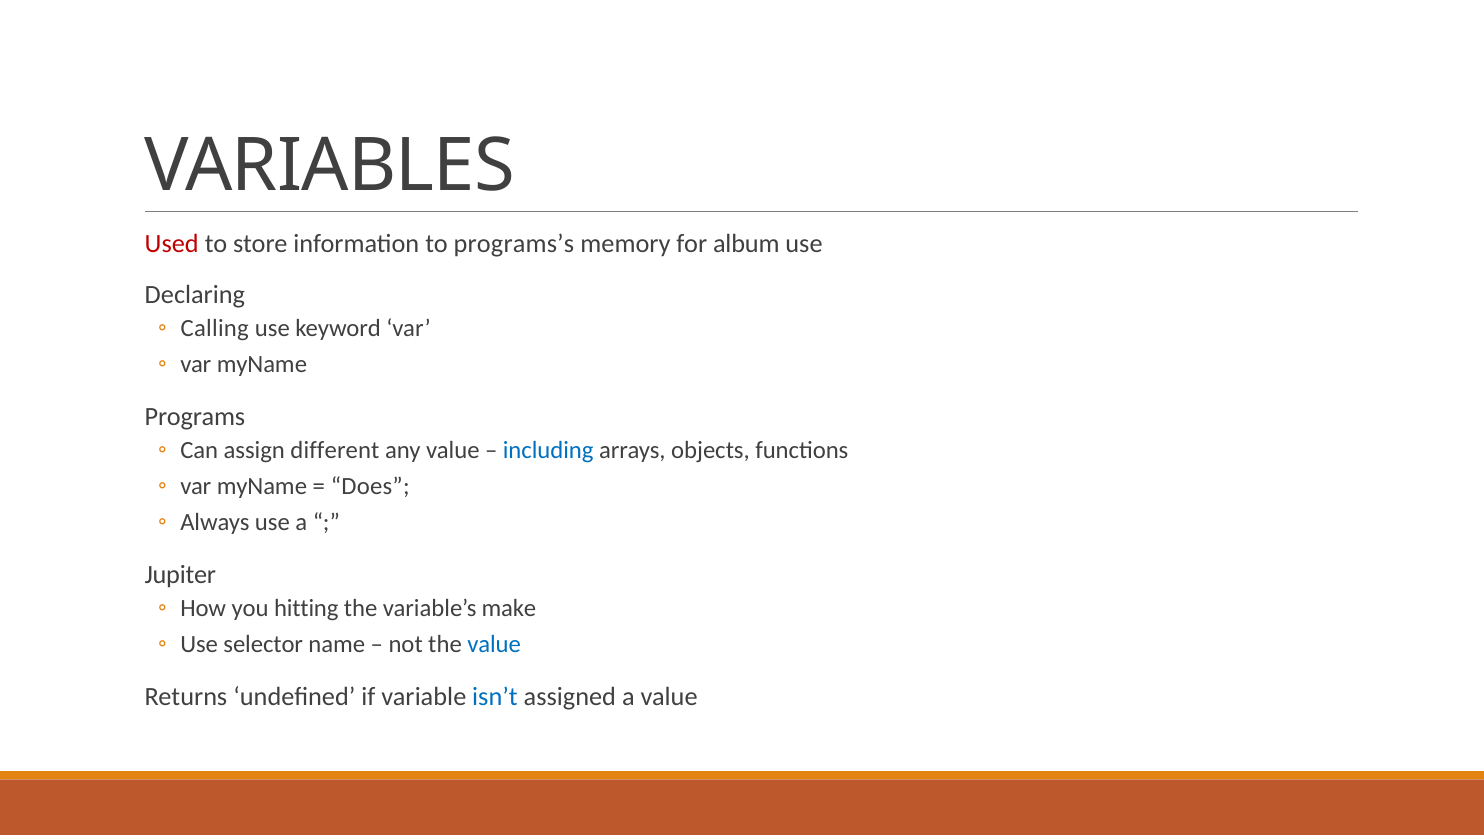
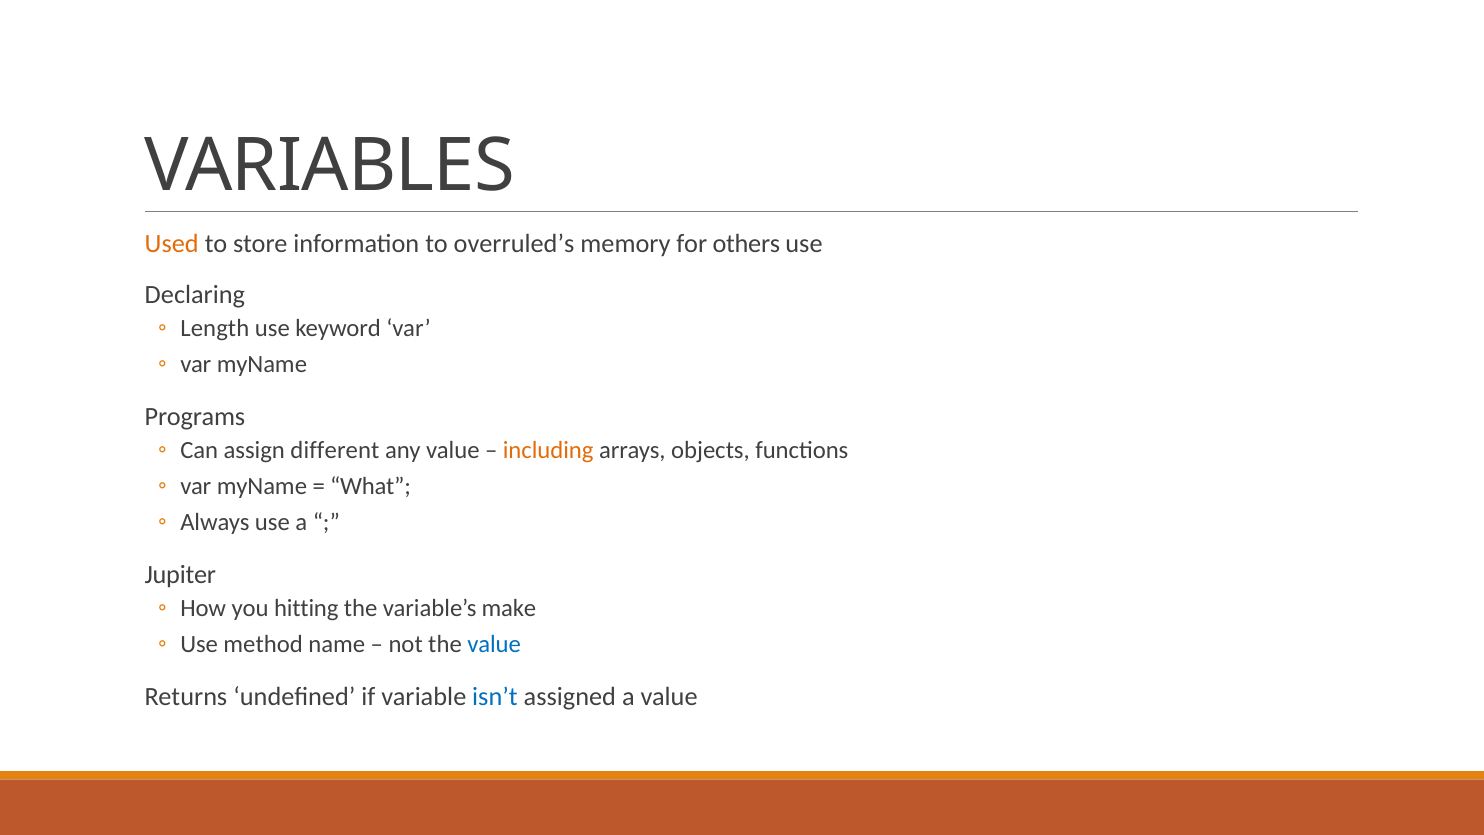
Used colour: red -> orange
programs’s: programs’s -> overruled’s
album: album -> others
Calling: Calling -> Length
including colour: blue -> orange
Does: Does -> What
selector: selector -> method
